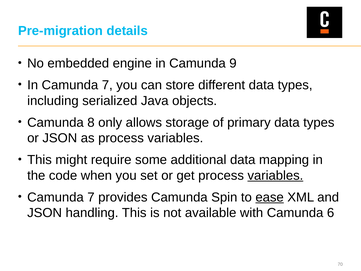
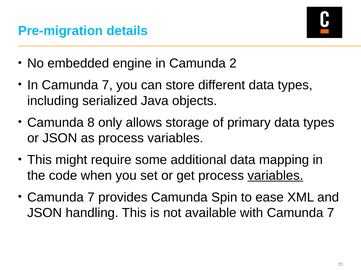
9: 9 -> 2
ease underline: present -> none
with Camunda 6: 6 -> 7
